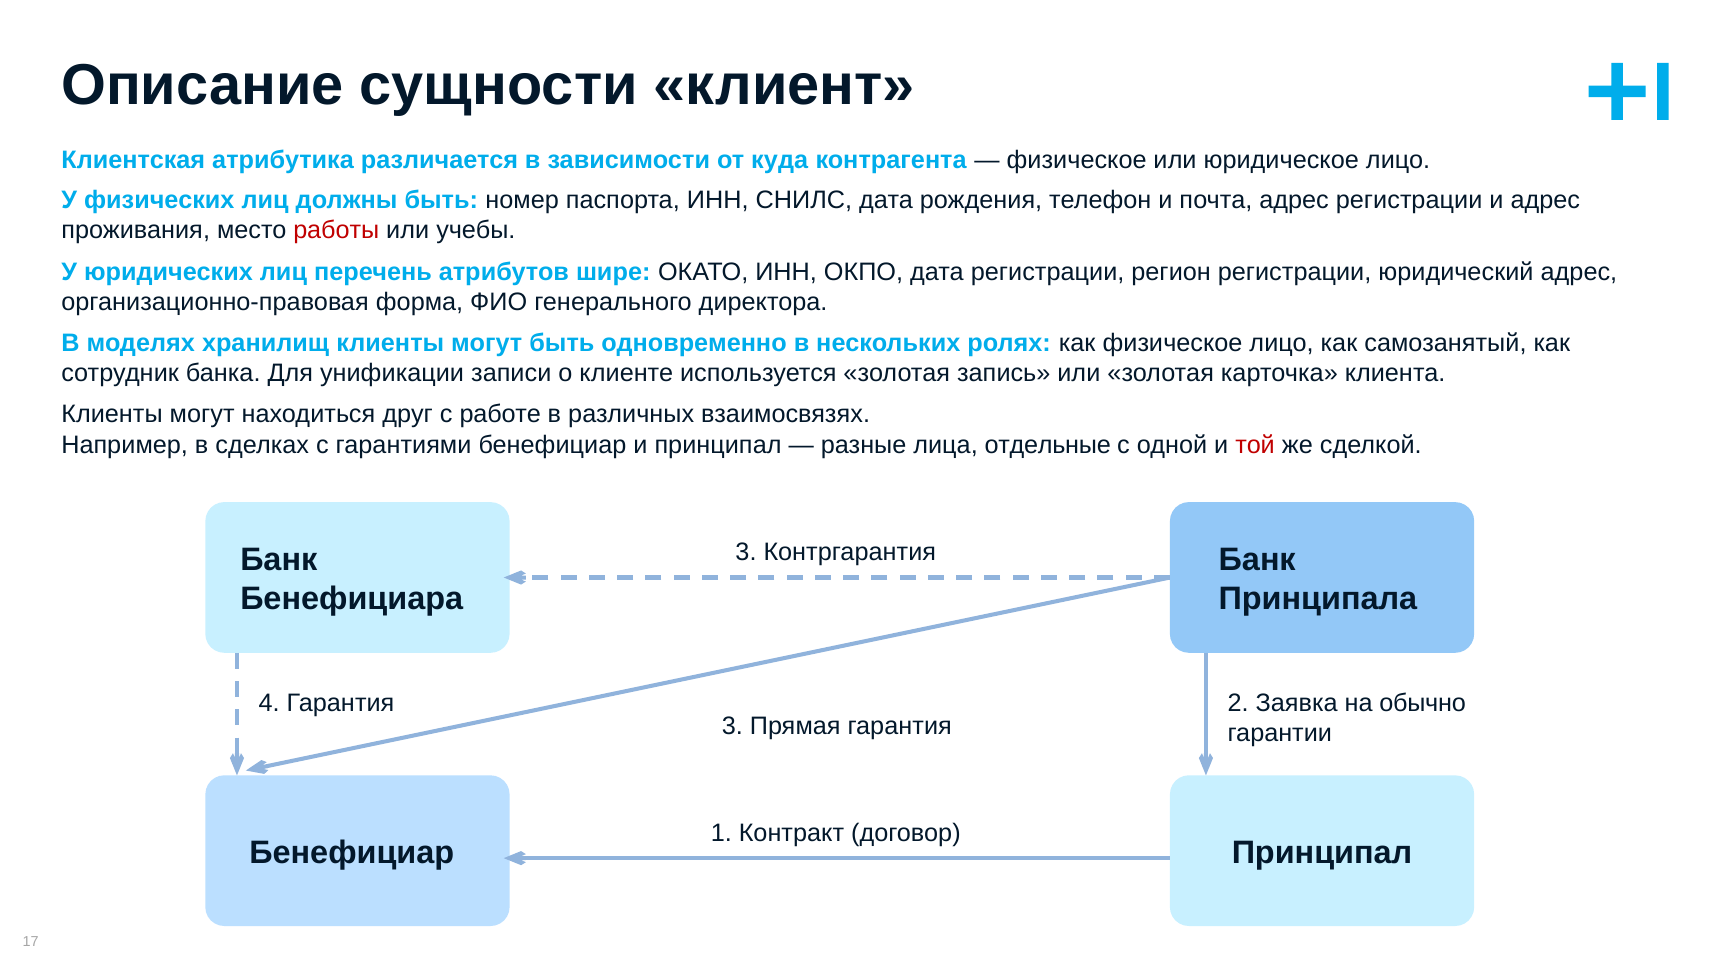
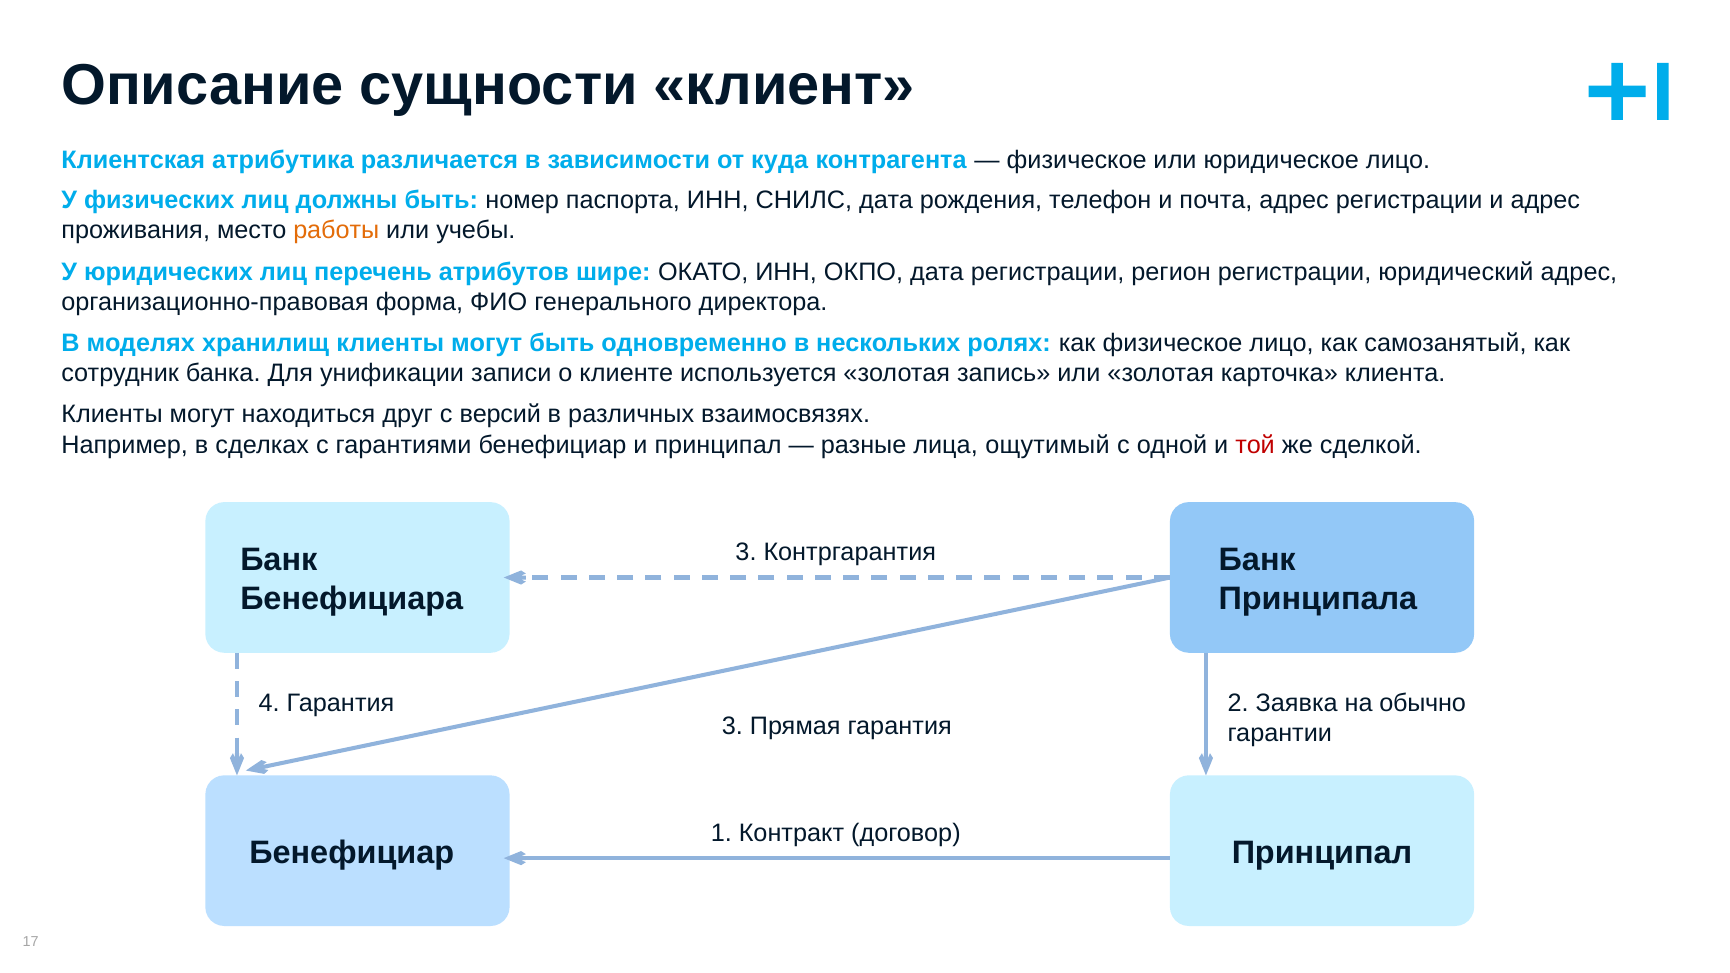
работы colour: red -> orange
работе: работе -> версий
отдельные: отдельные -> ощутимый
